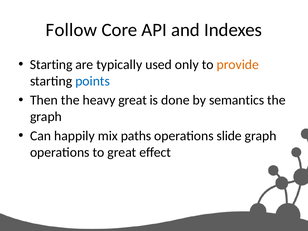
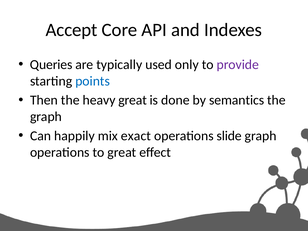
Follow: Follow -> Accept
Starting at (51, 65): Starting -> Queries
provide colour: orange -> purple
paths: paths -> exact
